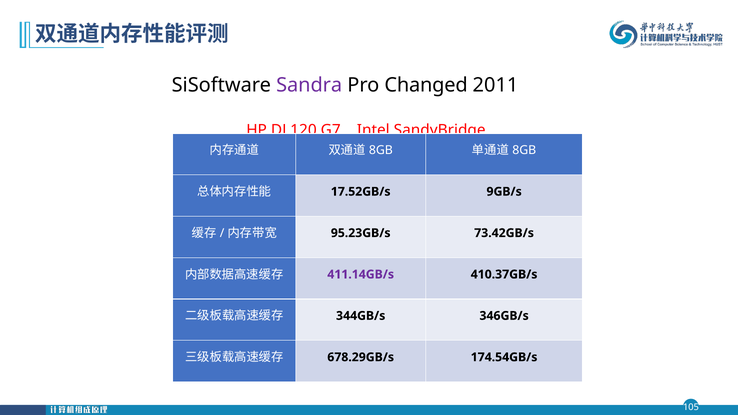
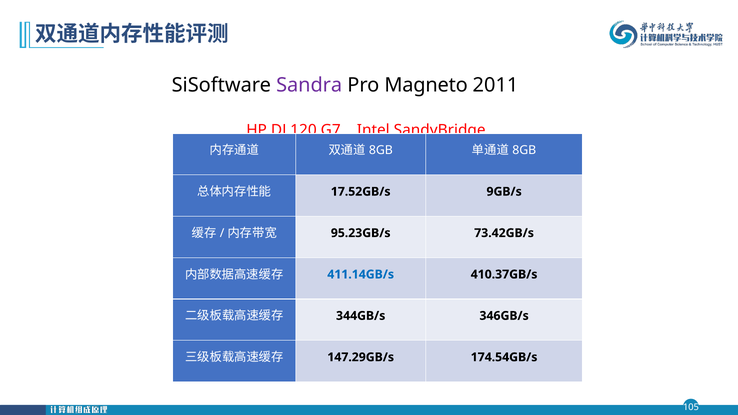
Changed: Changed -> Magneto
411.14GB/s colour: purple -> blue
678.29GB/s: 678.29GB/s -> 147.29GB/s
